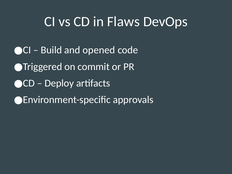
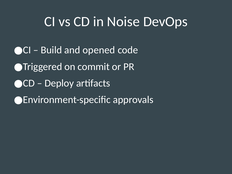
Flaws: Flaws -> Noise
